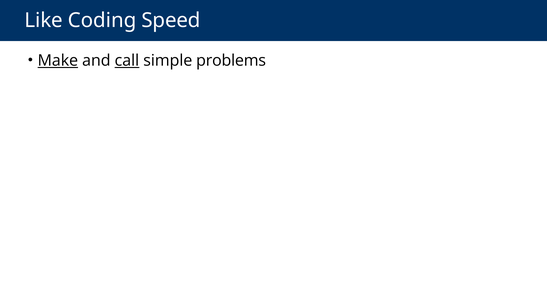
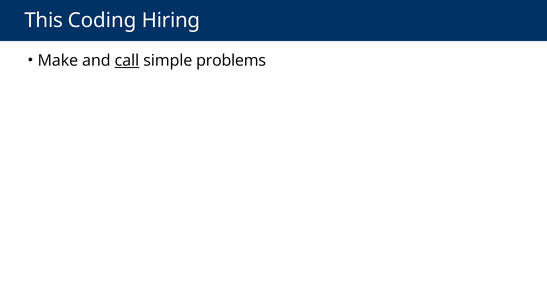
Like: Like -> This
Speed: Speed -> Hiring
Make underline: present -> none
